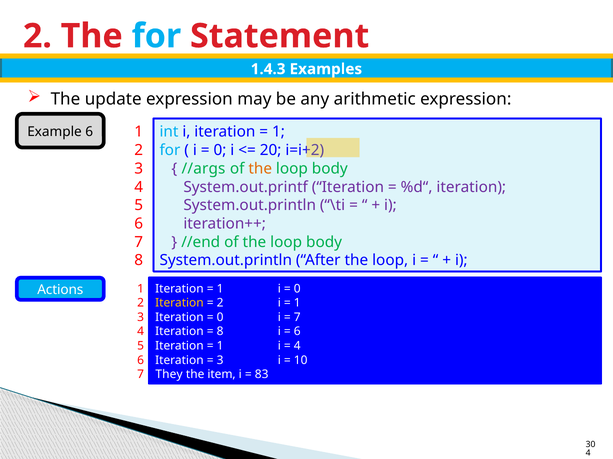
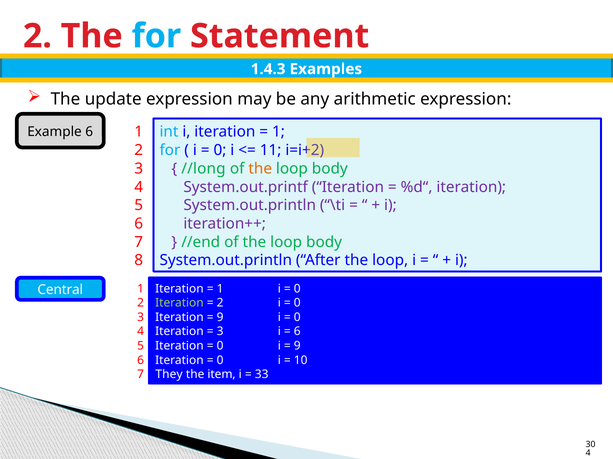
20: 20 -> 11
//args: //args -> //long
Actions: Actions -> Central
Iteration at (179, 303) colour: yellow -> light green
1 at (297, 303): 1 -> 0
0 at (220, 318): 0 -> 9
7 at (297, 318): 7 -> 0
8 at (220, 332): 8 -> 3
1 at (220, 346): 1 -> 0
4 at (297, 346): 4 -> 9
3 at (220, 361): 3 -> 0
83: 83 -> 33
